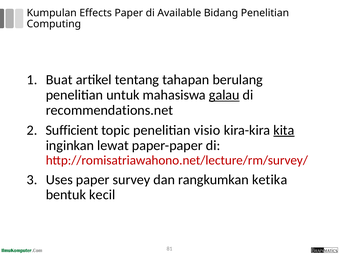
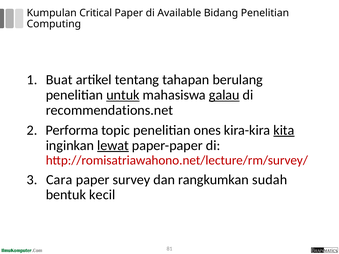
Effects: Effects -> Critical
untuk underline: none -> present
Sufficient: Sufficient -> Performa
visio: visio -> ones
lewat underline: none -> present
Uses: Uses -> Cara
ketika: ketika -> sudah
